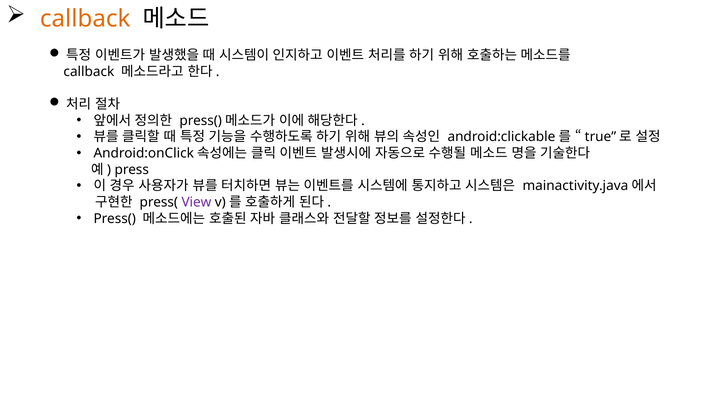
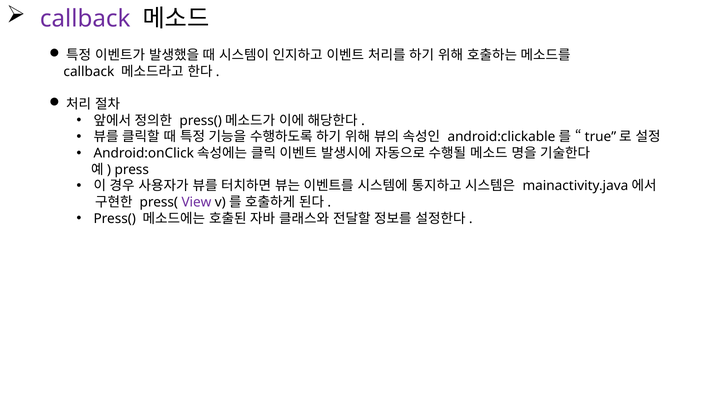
callback at (85, 19) colour: orange -> purple
